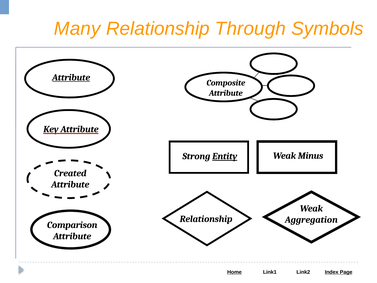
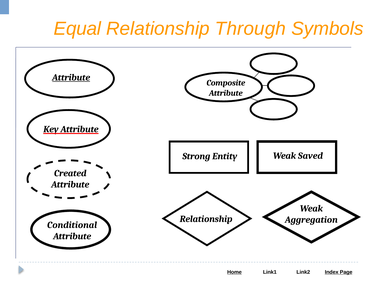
Many: Many -> Equal
Minus: Minus -> Saved
Entity underline: present -> none
Comparison: Comparison -> Conditional
